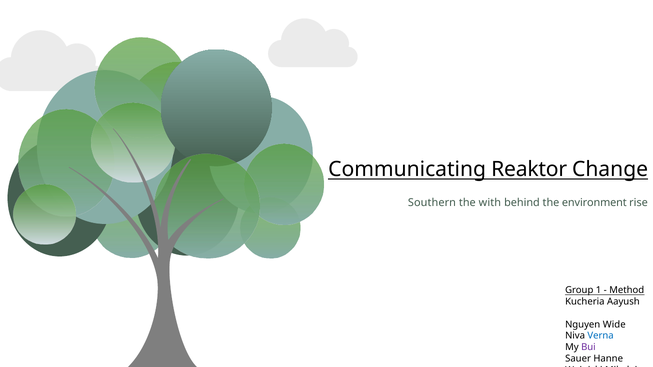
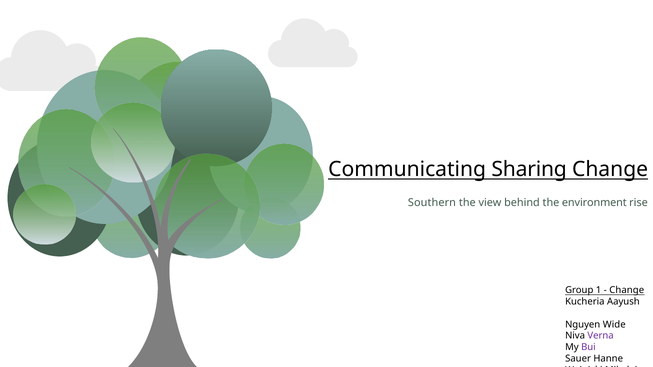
Reaktor: Reaktor -> Sharing
with: with -> view
Method at (627, 290): Method -> Change
Verna colour: blue -> purple
